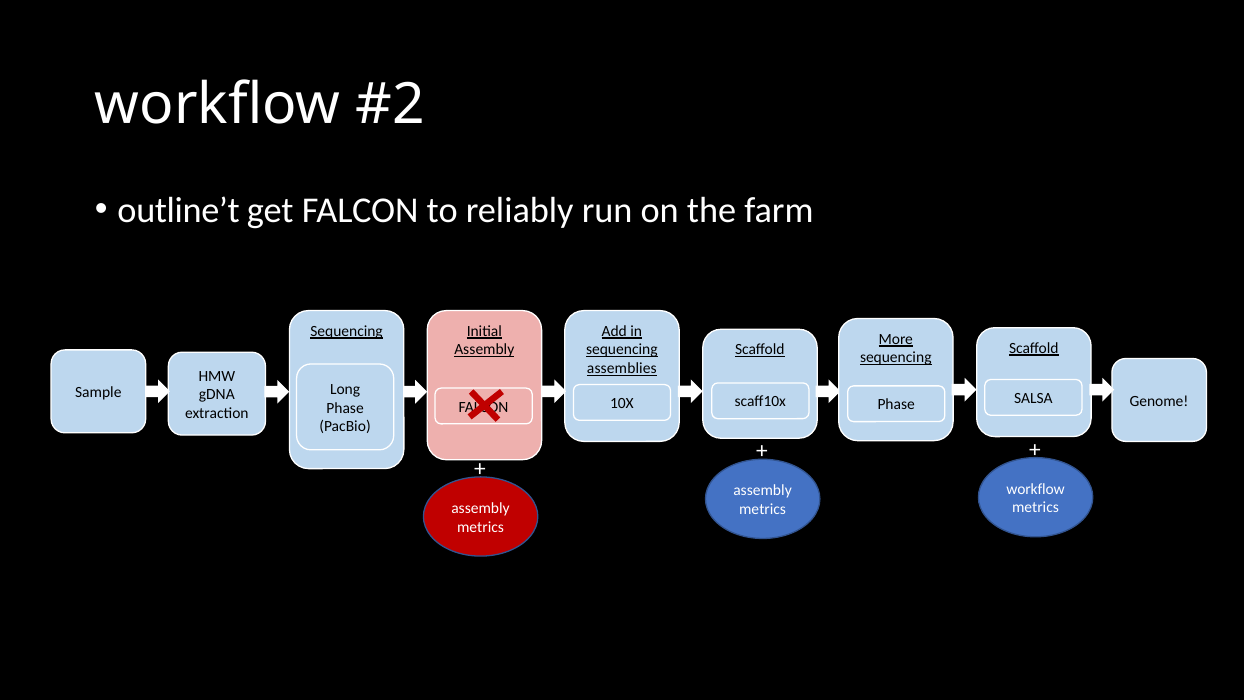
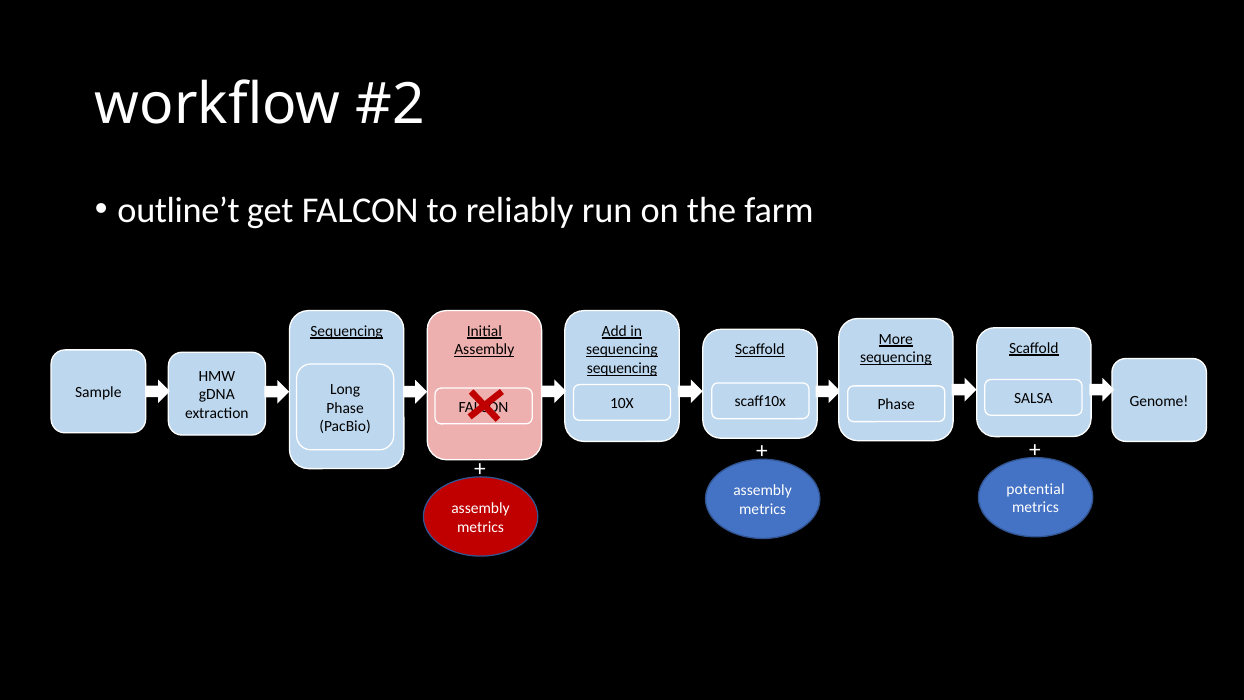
assemblies at (622, 368): assemblies -> sequencing
workflow at (1036, 489): workflow -> potential
